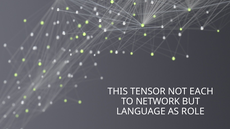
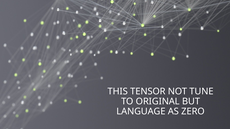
EACH: EACH -> TUNE
NETWORK: NETWORK -> ORIGINAL
ROLE: ROLE -> ZERO
